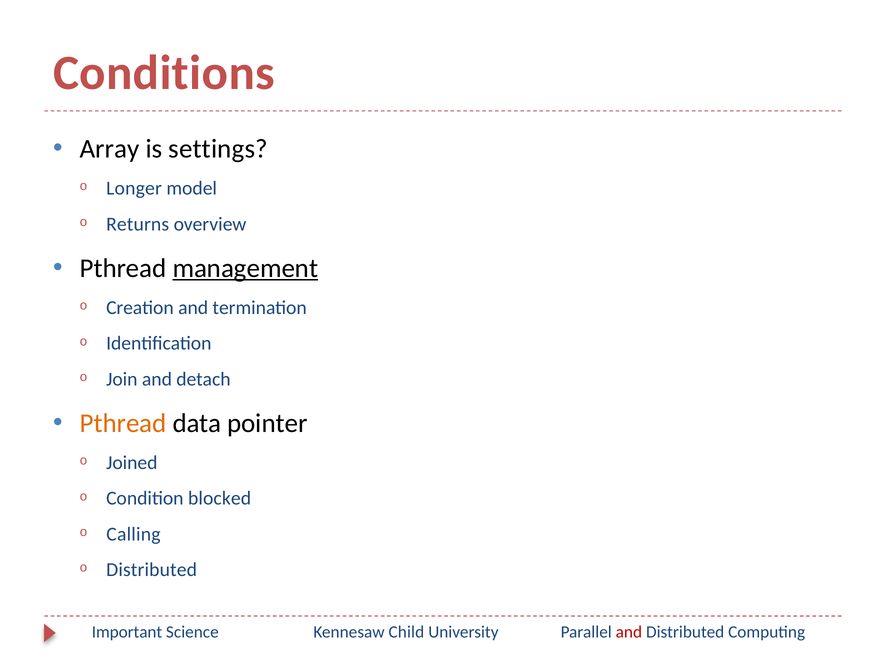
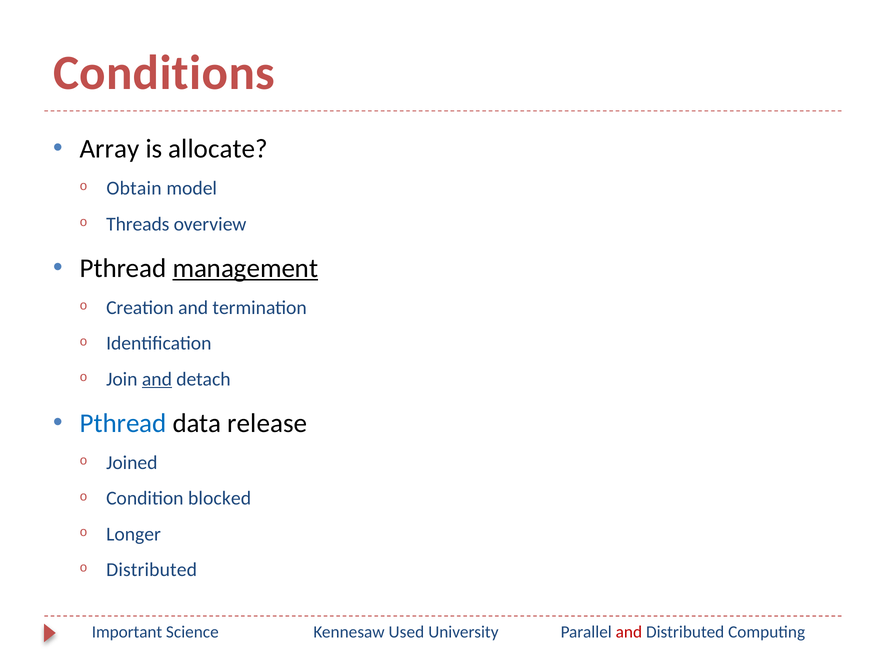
settings: settings -> allocate
Longer: Longer -> Obtain
Returns: Returns -> Threads
and at (157, 379) underline: none -> present
Pthread at (123, 423) colour: orange -> blue
pointer: pointer -> release
Calling: Calling -> Longer
Child: Child -> Used
